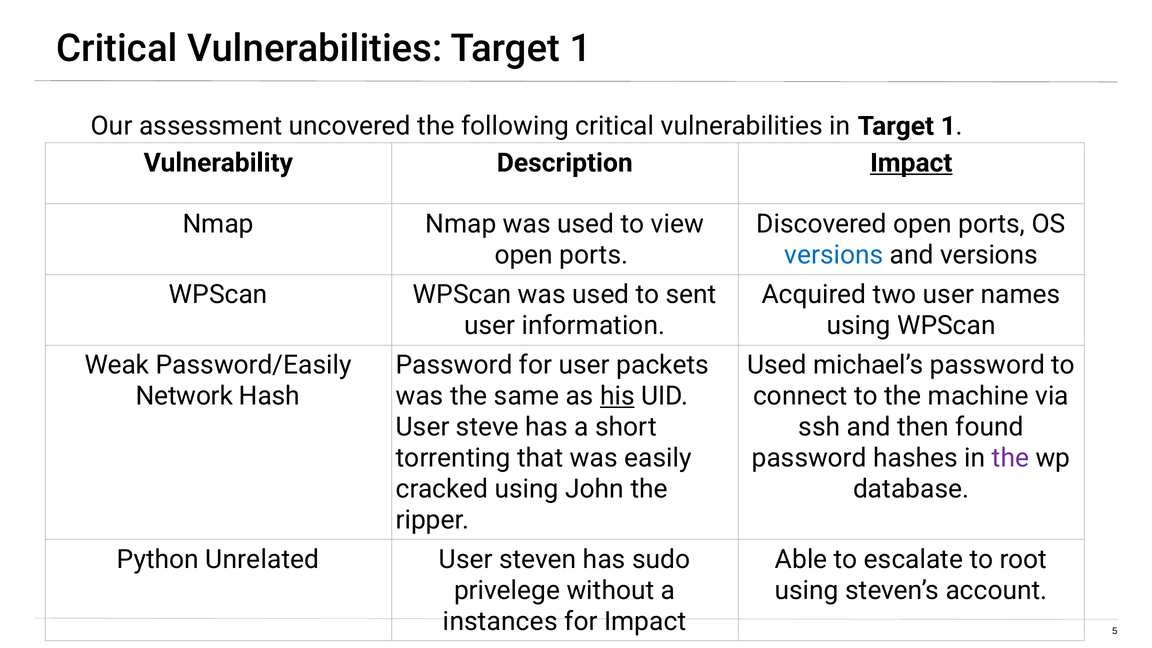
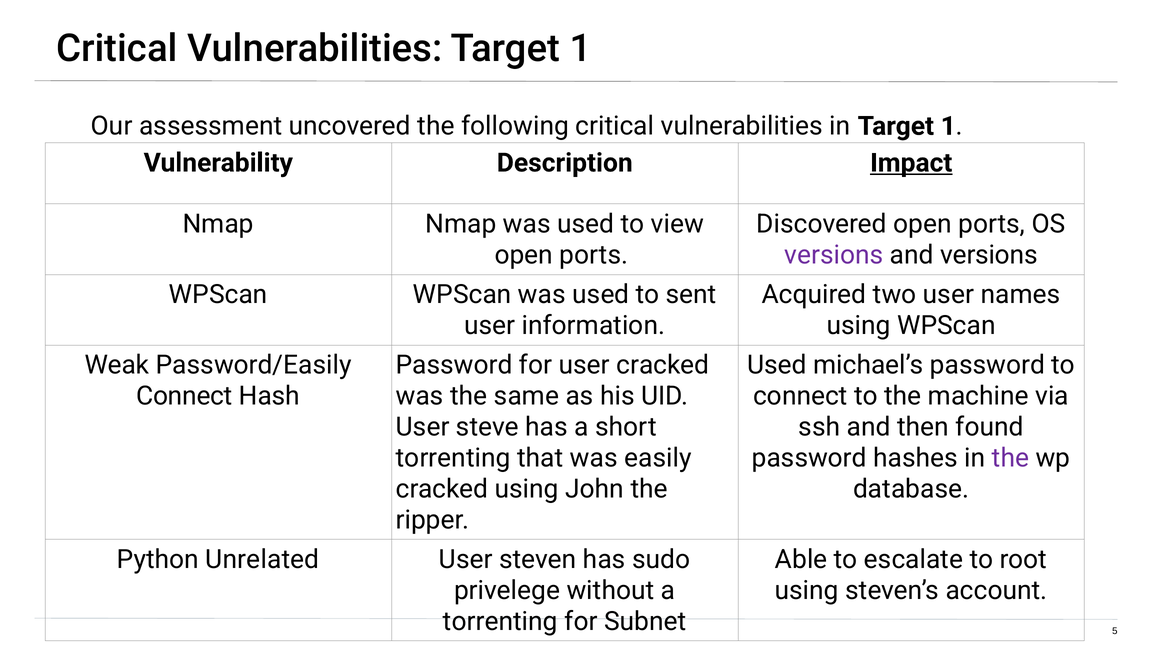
versions at (834, 255) colour: blue -> purple
user packets: packets -> cracked
Network at (184, 396): Network -> Connect
his underline: present -> none
instances at (500, 621): instances -> torrenting
for Impact: Impact -> Subnet
